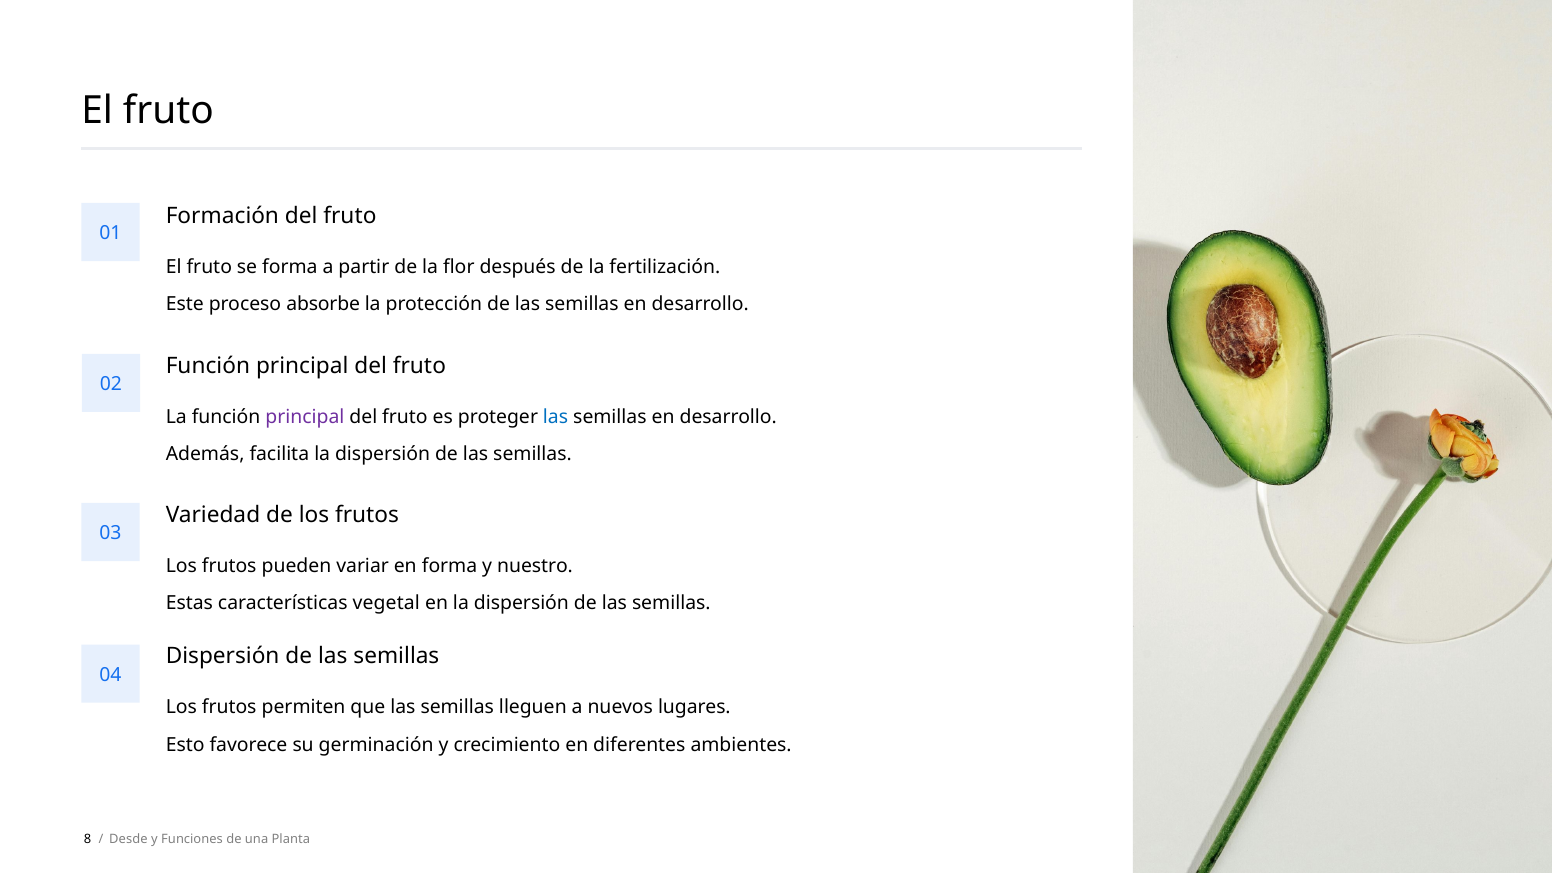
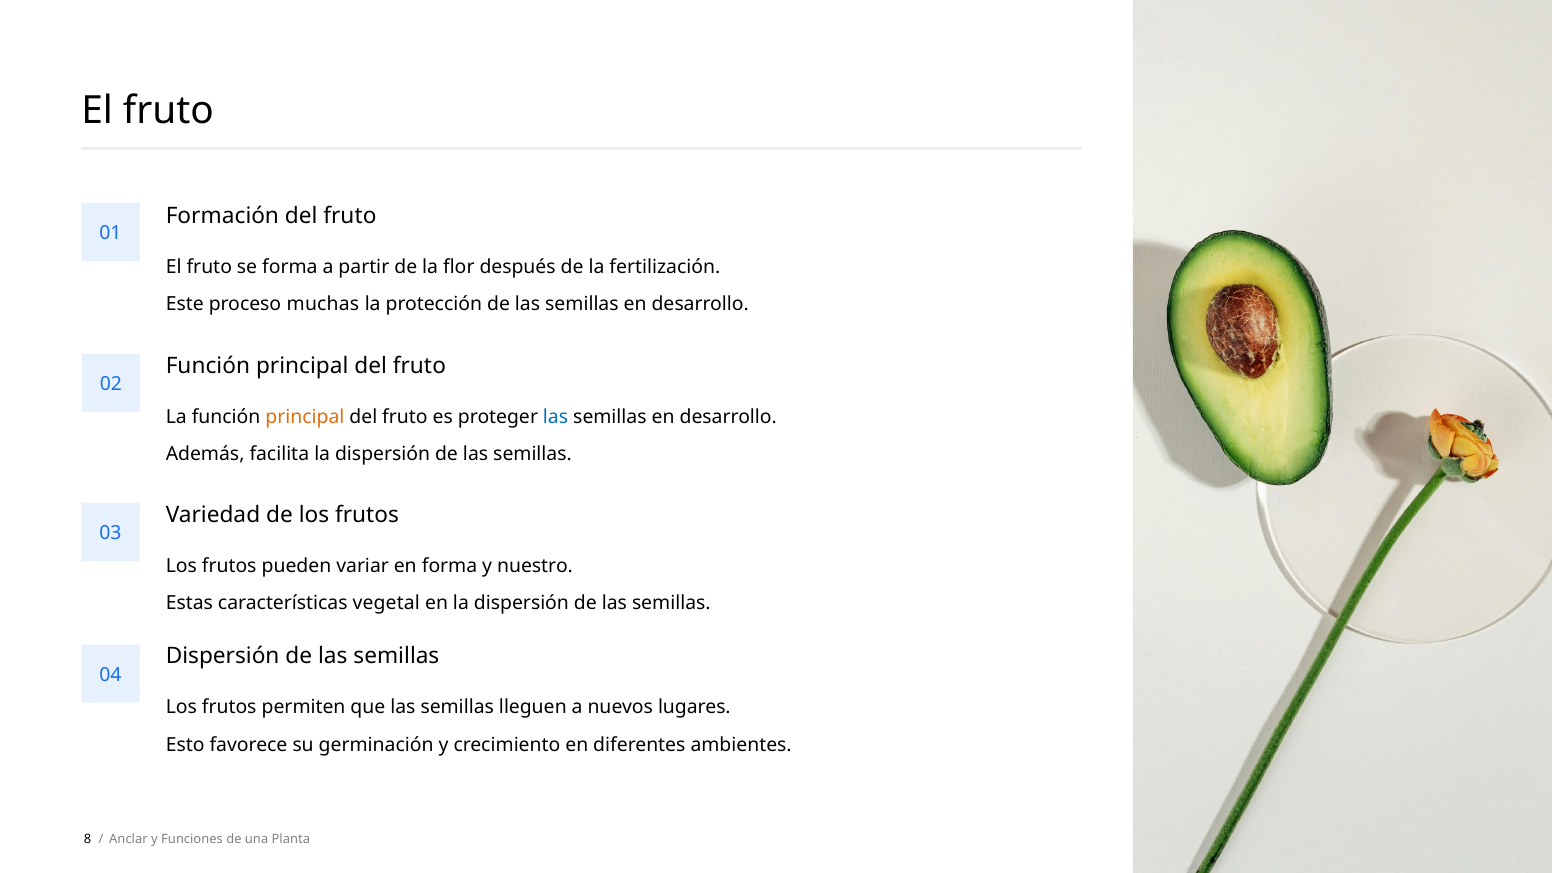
absorbe: absorbe -> muchas
principal at (305, 417) colour: purple -> orange
Desde: Desde -> Anclar
